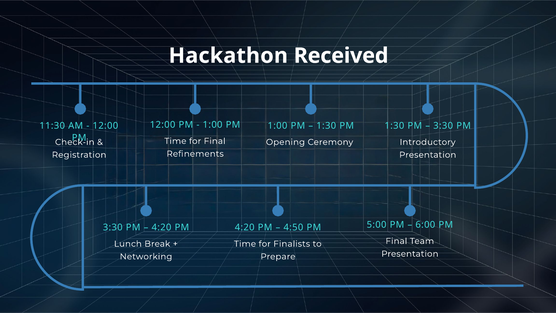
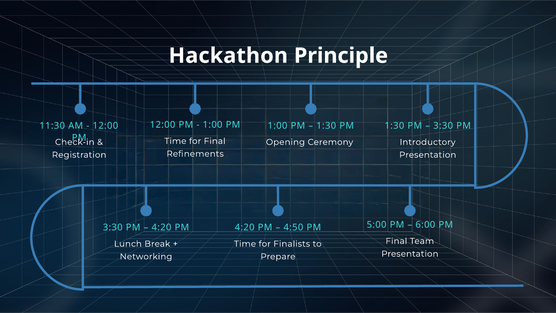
Received: Received -> Principle
